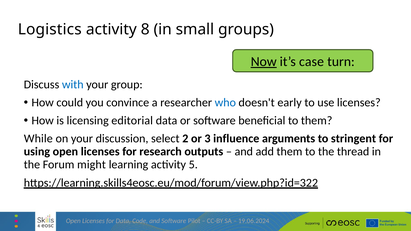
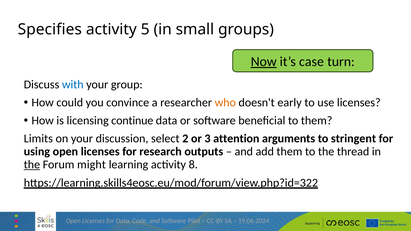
Logistics: Logistics -> Specifies
8: 8 -> 5
who colour: blue -> orange
editorial: editorial -> continue
While: While -> Limits
influence: influence -> attention
the at (32, 165) underline: none -> present
5: 5 -> 8
